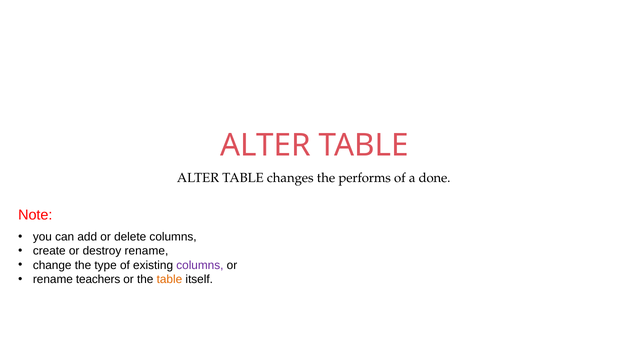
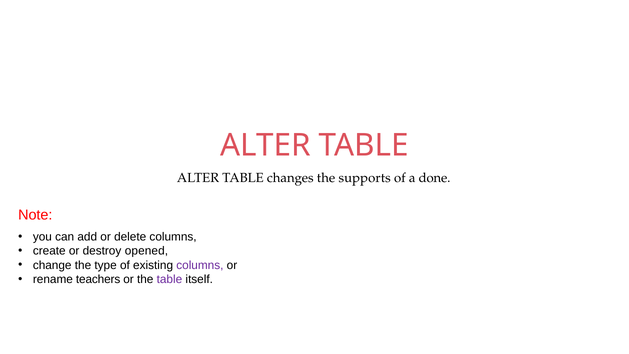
performs: performs -> supports
destroy rename: rename -> opened
table at (169, 279) colour: orange -> purple
